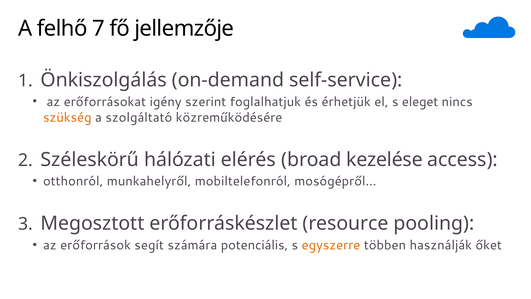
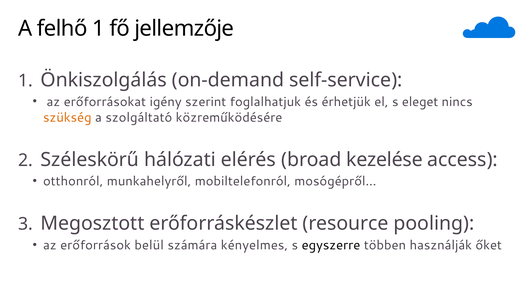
felhő 7: 7 -> 1
segít: segít -> belül
potenciális: potenciális -> kényelmes
egyszerre colour: orange -> black
